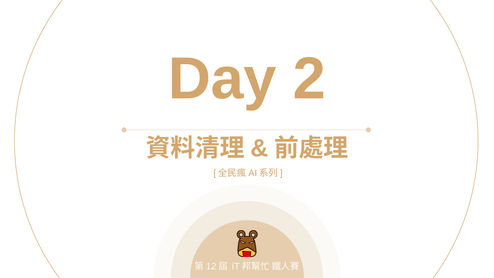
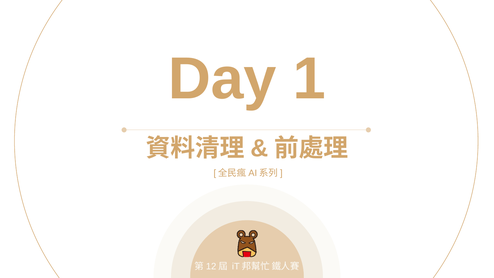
2: 2 -> 1
